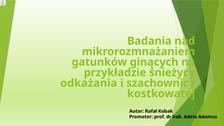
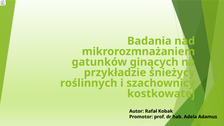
odkażania: odkażania -> roślinnych
